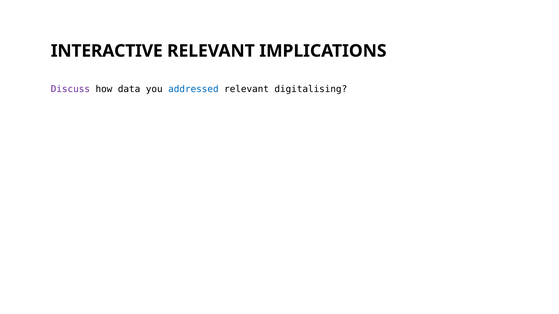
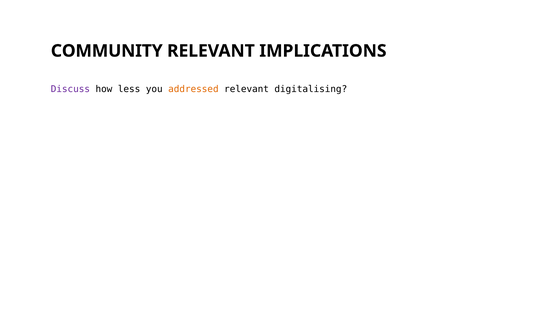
INTERACTIVE: INTERACTIVE -> COMMUNITY
data: data -> less
addressed colour: blue -> orange
